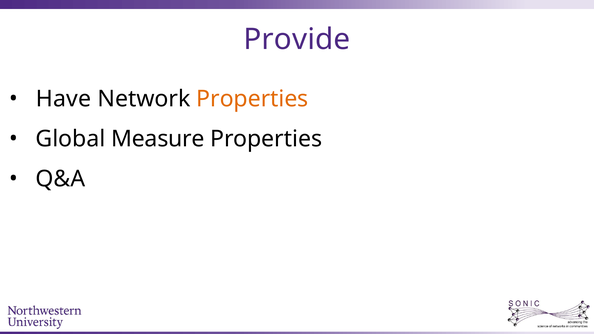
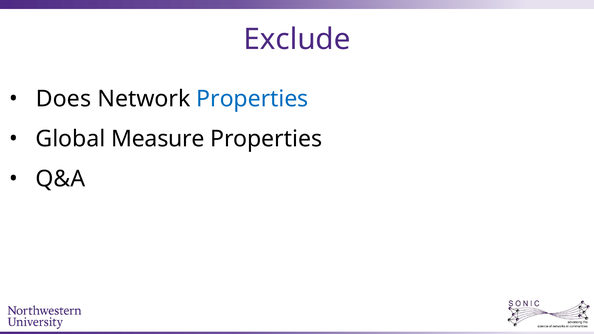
Provide: Provide -> Exclude
Have: Have -> Does
Properties at (252, 99) colour: orange -> blue
